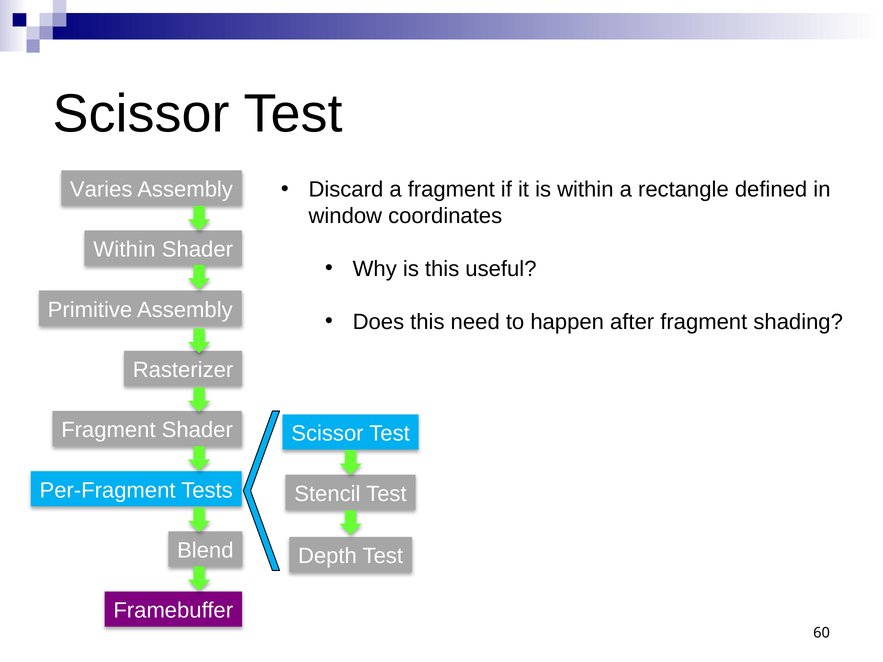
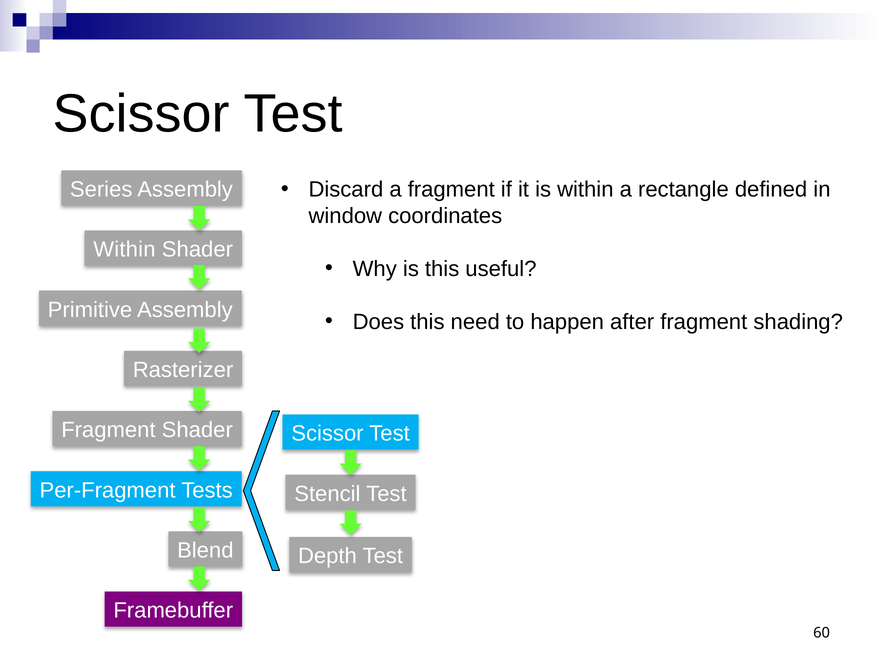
Varies: Varies -> Series
